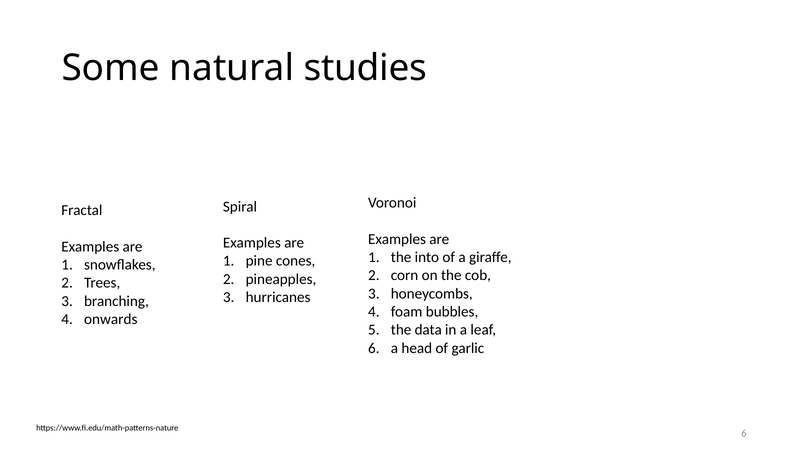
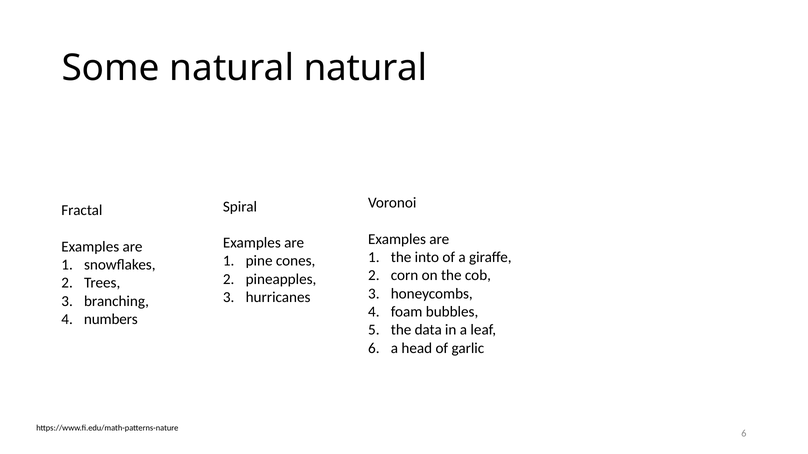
natural studies: studies -> natural
onwards: onwards -> numbers
